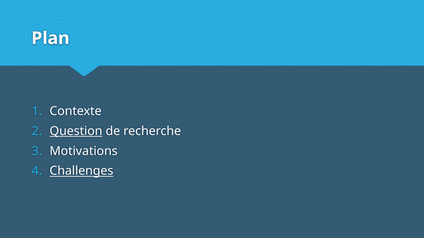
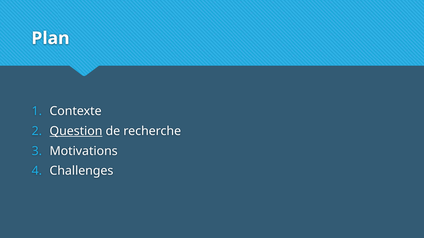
Challenges underline: present -> none
